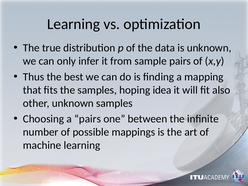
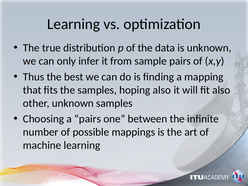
hoping idea: idea -> also
